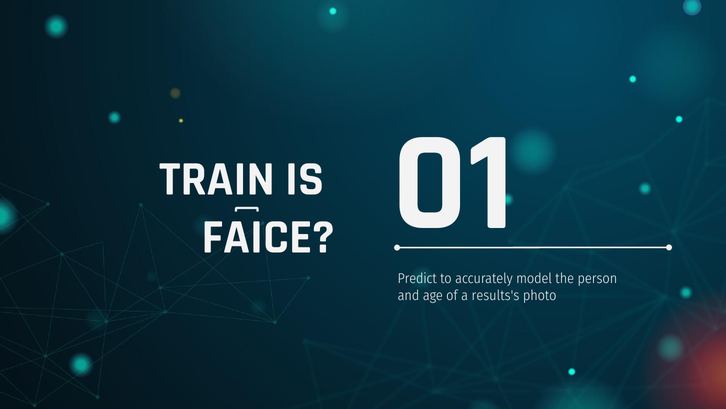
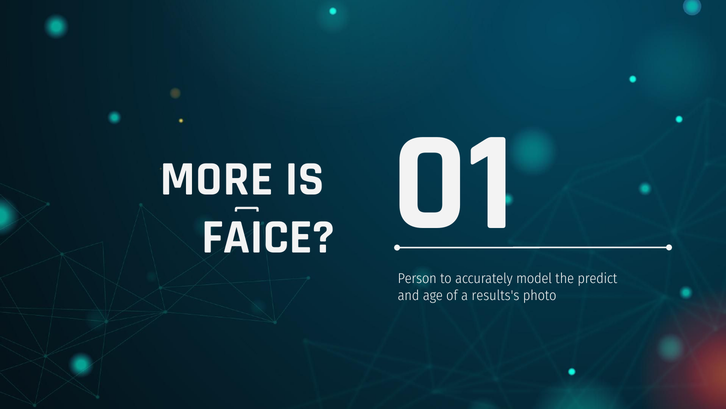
TRAIN: TRAIN -> MORE
Predict: Predict -> Person
person: person -> predict
